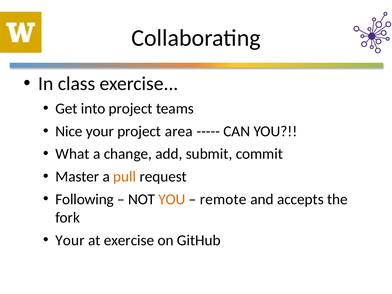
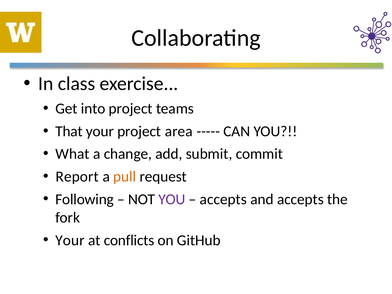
Nice: Nice -> That
Master: Master -> Report
YOU at (172, 199) colour: orange -> purple
remote at (223, 199): remote -> accepts
at exercise: exercise -> conflicts
